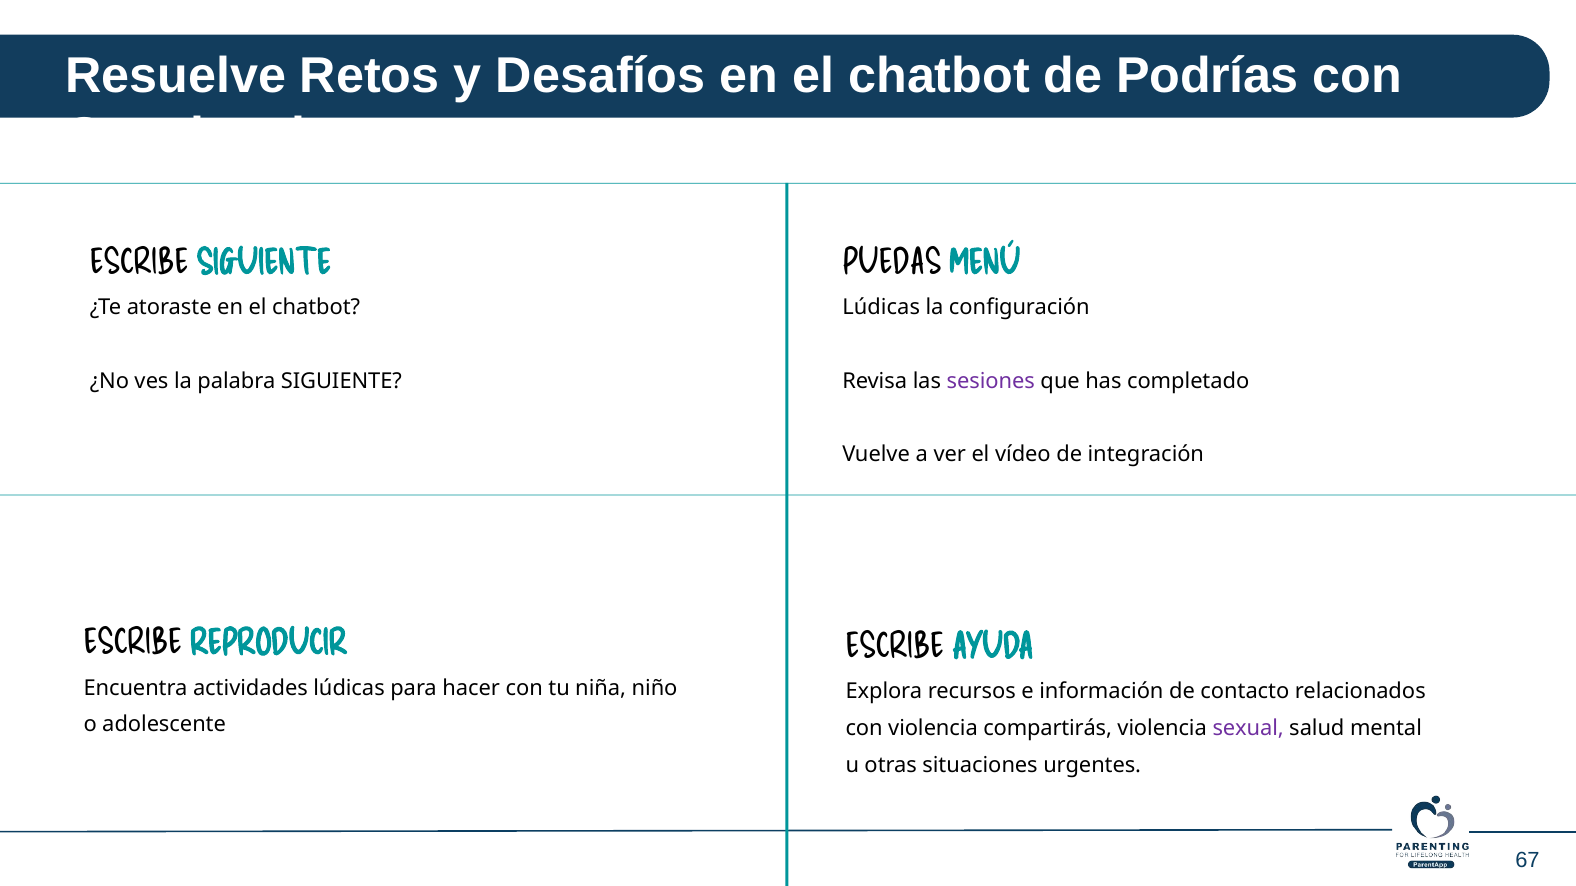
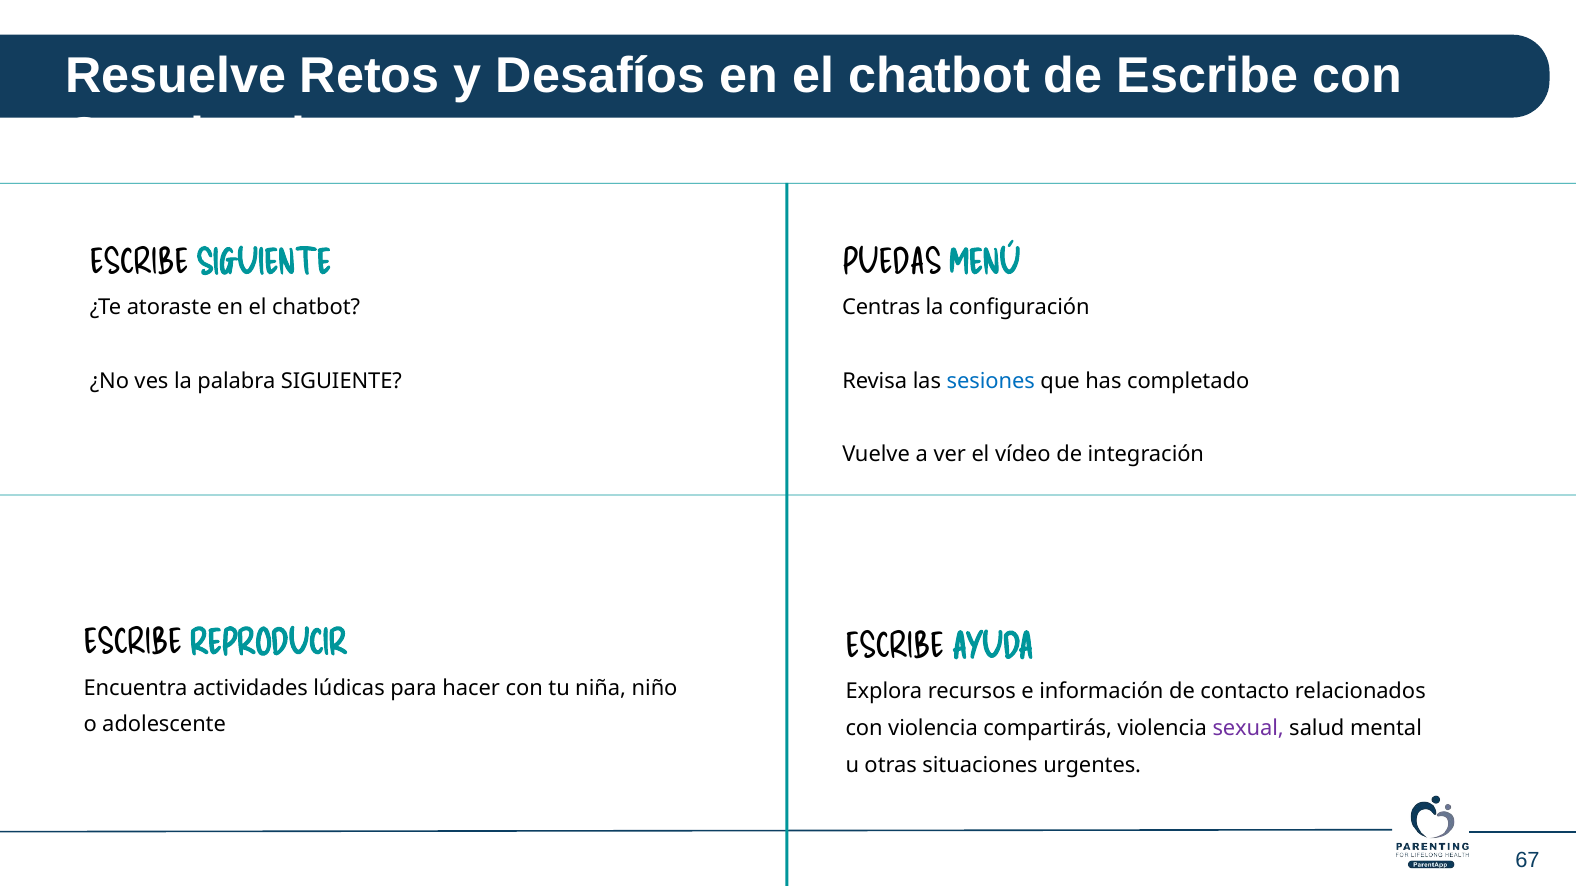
de Podrías: Podrías -> Escribe
Lúdicas at (881, 308): Lúdicas -> Centras
sesiones colour: purple -> blue
